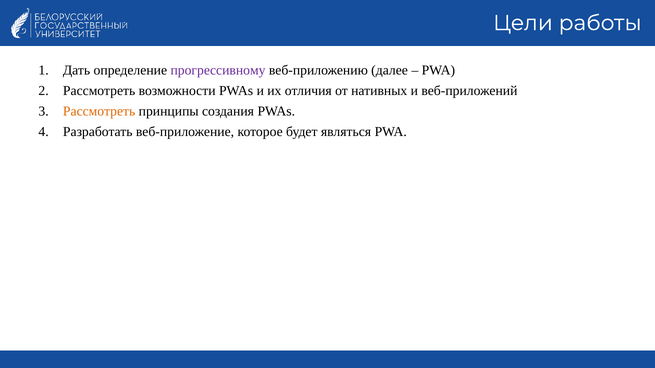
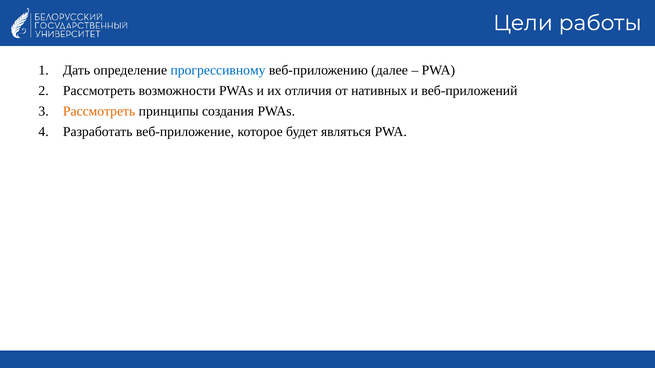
прогрессивному colour: purple -> blue
